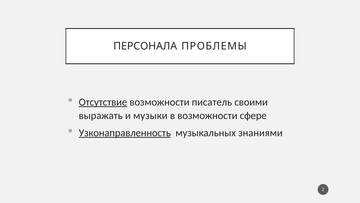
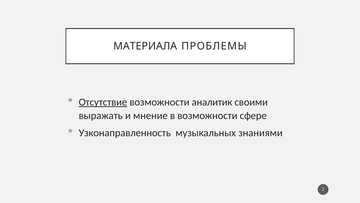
ПЕРСОНАЛА: ПЕРСОНАЛА -> МАТЕРИАЛА
писатель: писатель -> аналитик
музыки: музыки -> мнение
Узконаправленность underline: present -> none
